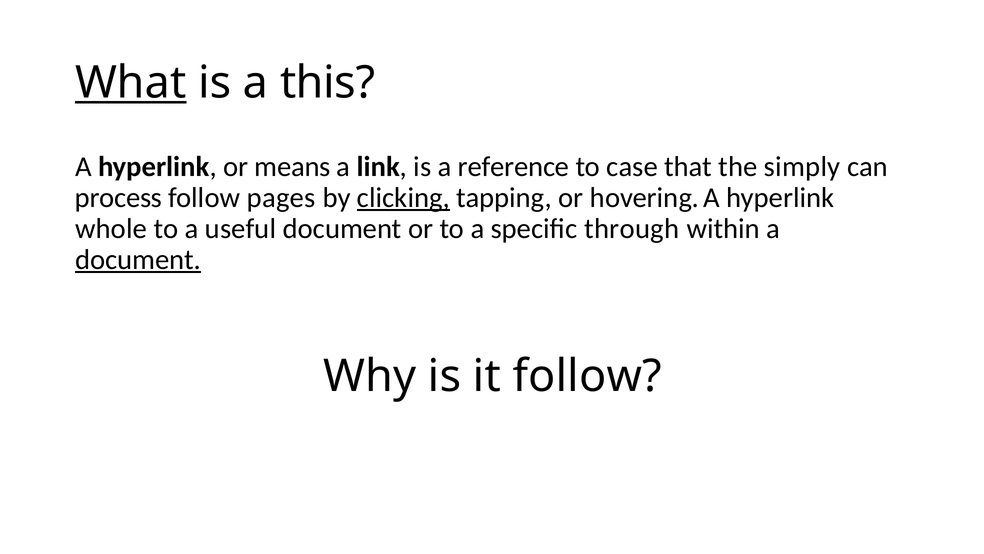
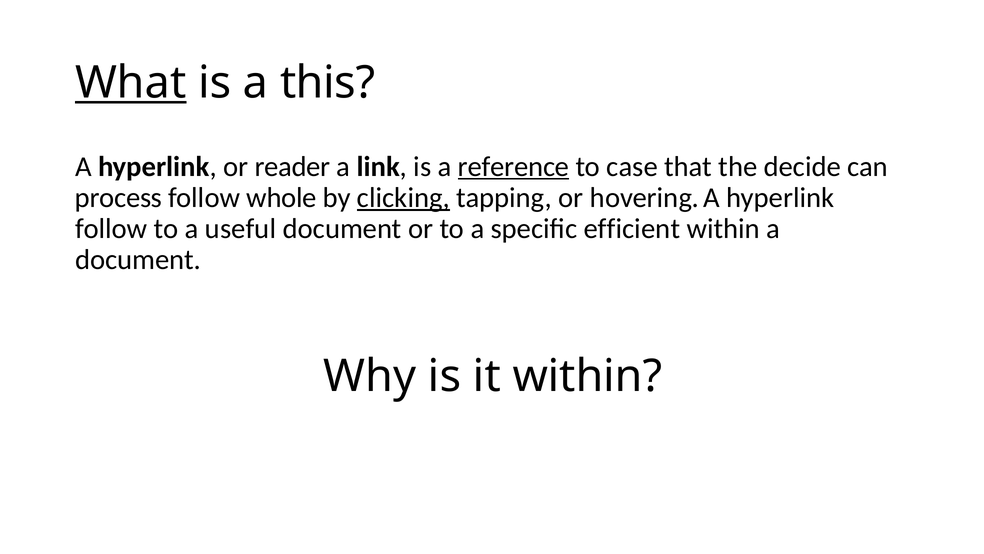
means: means -> reader
reference underline: none -> present
simply: simply -> decide
pages: pages -> whole
whole at (111, 228): whole -> follow
through: through -> efficient
document at (138, 259) underline: present -> none
it follow: follow -> within
